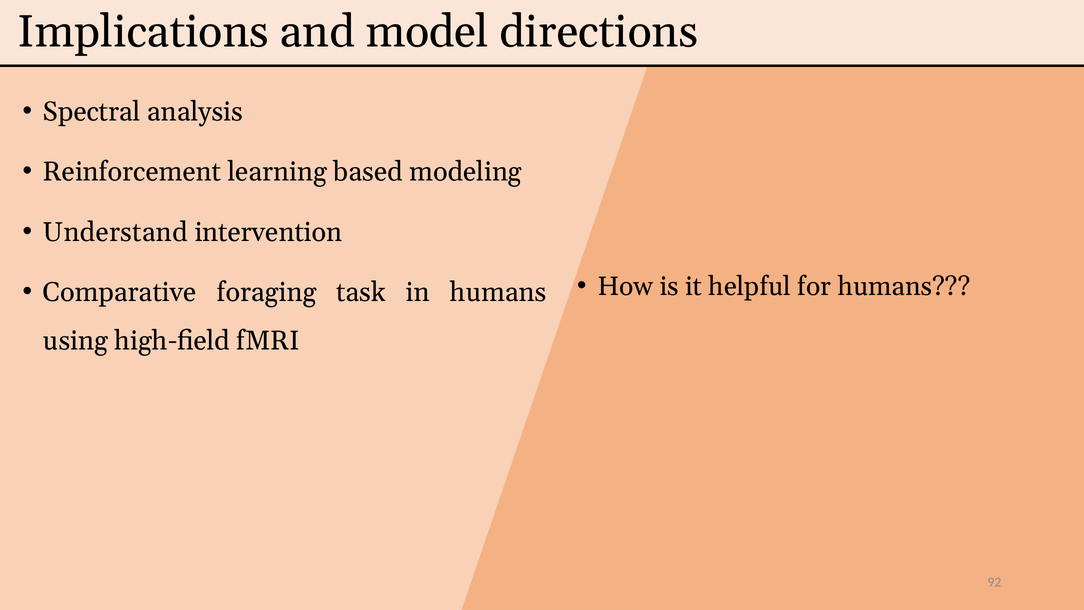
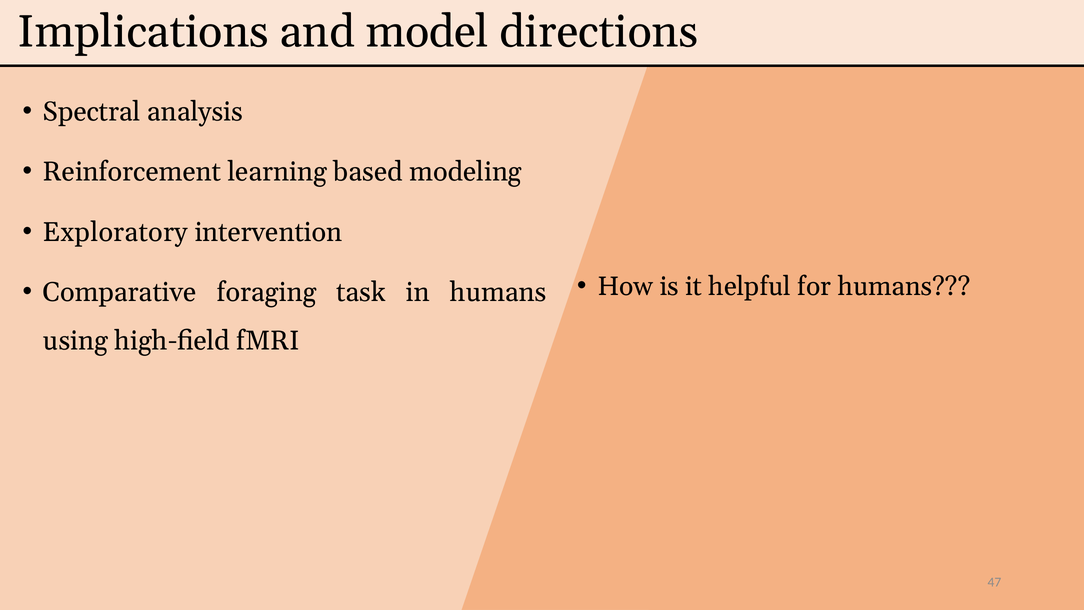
Understand: Understand -> Exploratory
92: 92 -> 47
